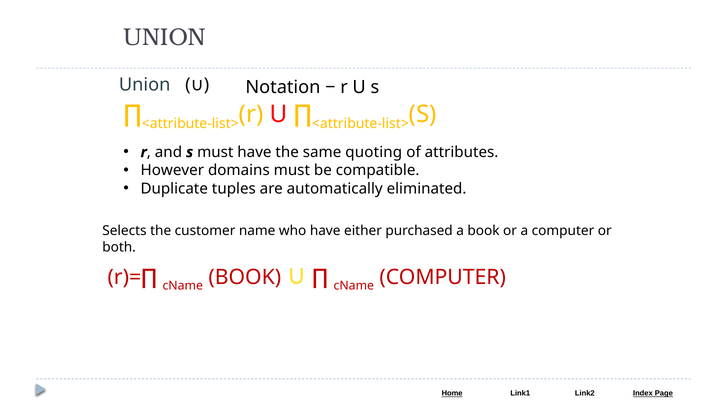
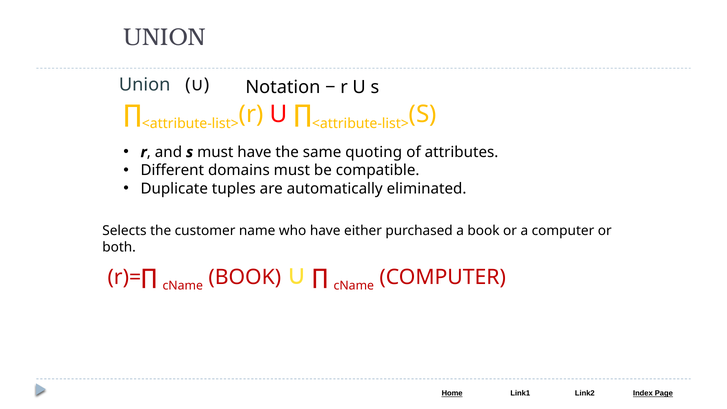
However: However -> Different
